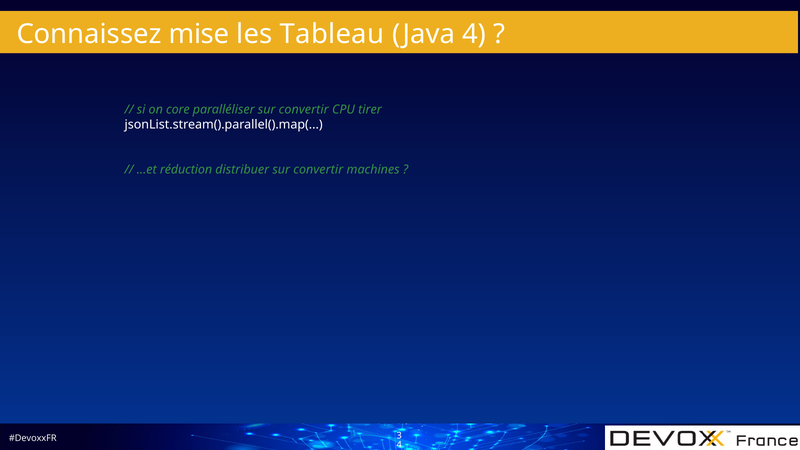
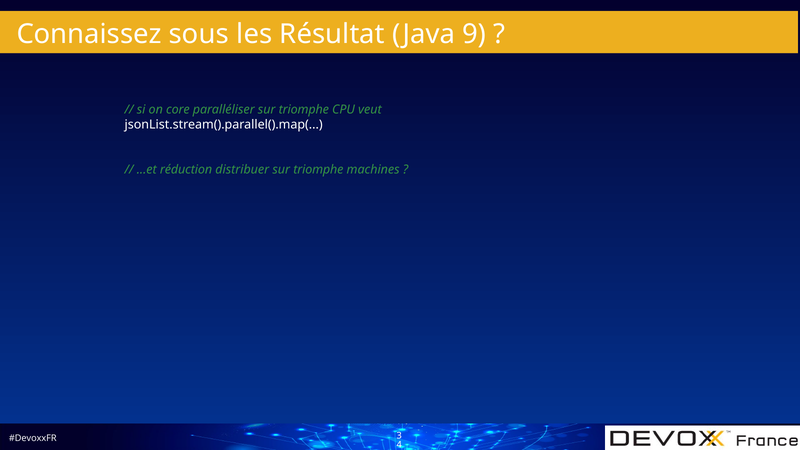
mise: mise -> sous
Tableau: Tableau -> Résultat
Java 4: 4 -> 9
paralléliser sur convertir: convertir -> triomphe
tirer: tirer -> veut
distribuer sur convertir: convertir -> triomphe
